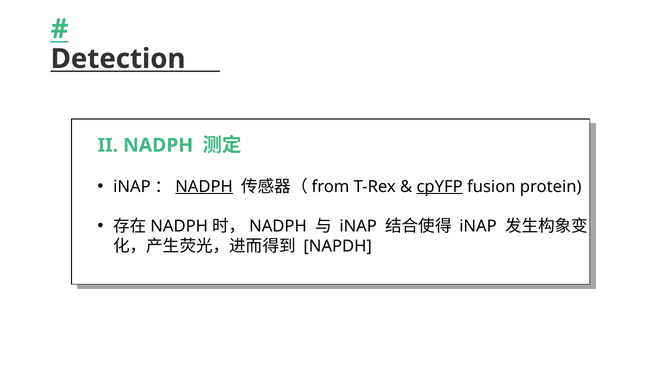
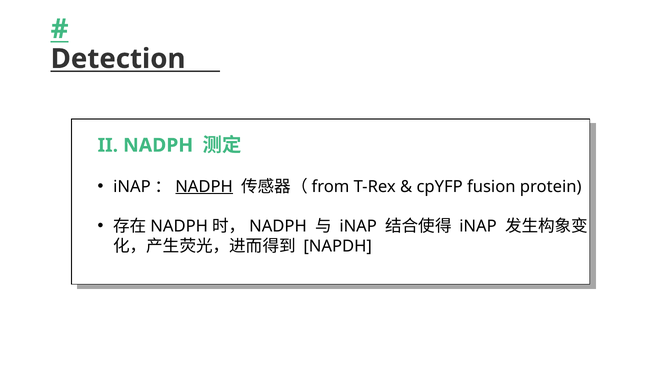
cpYFP underline: present -> none
